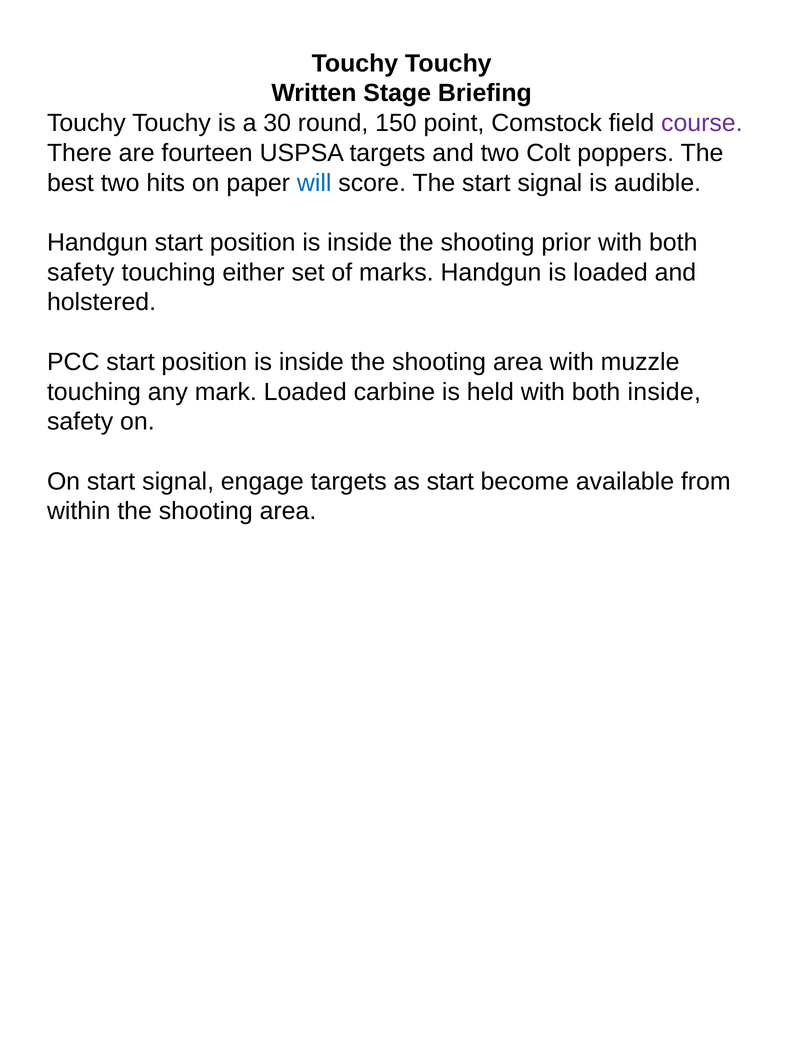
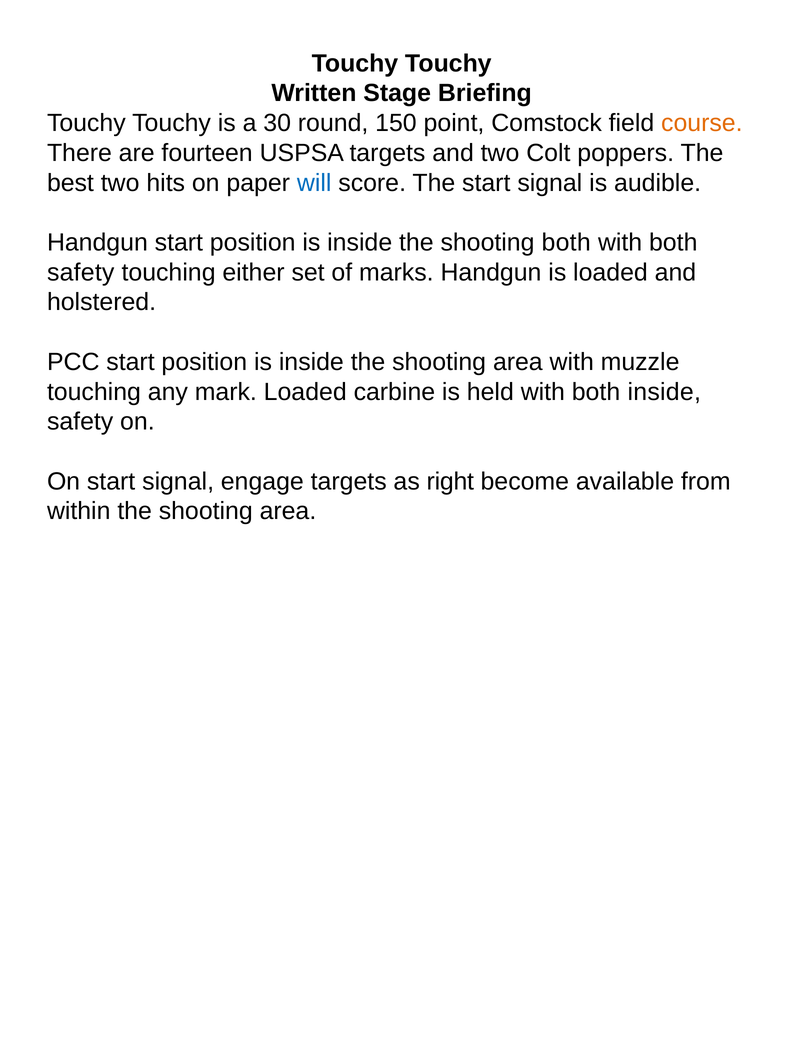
course colour: purple -> orange
shooting prior: prior -> both
as start: start -> right
